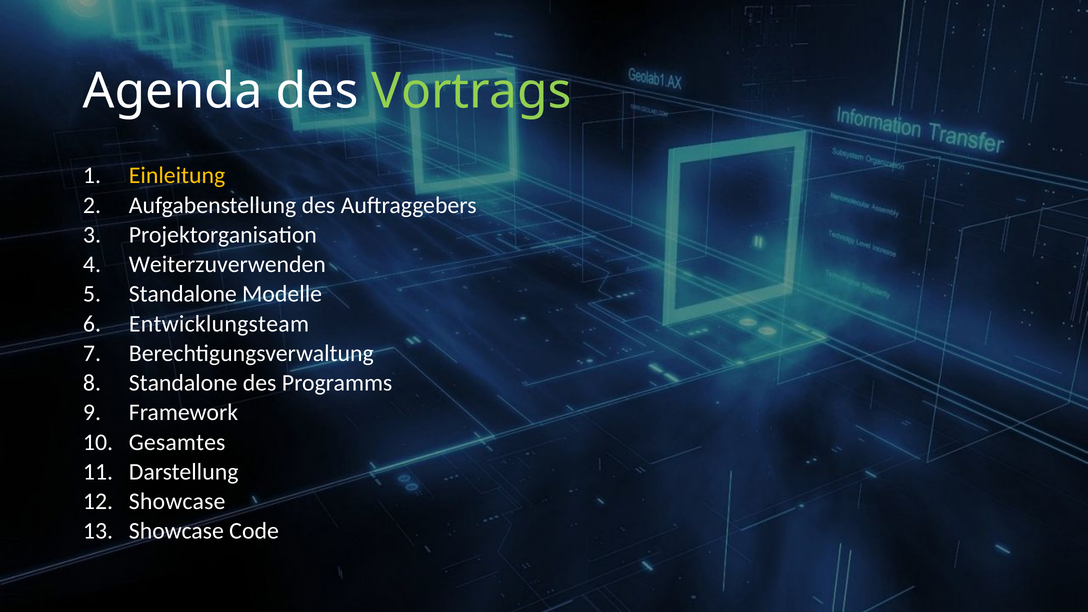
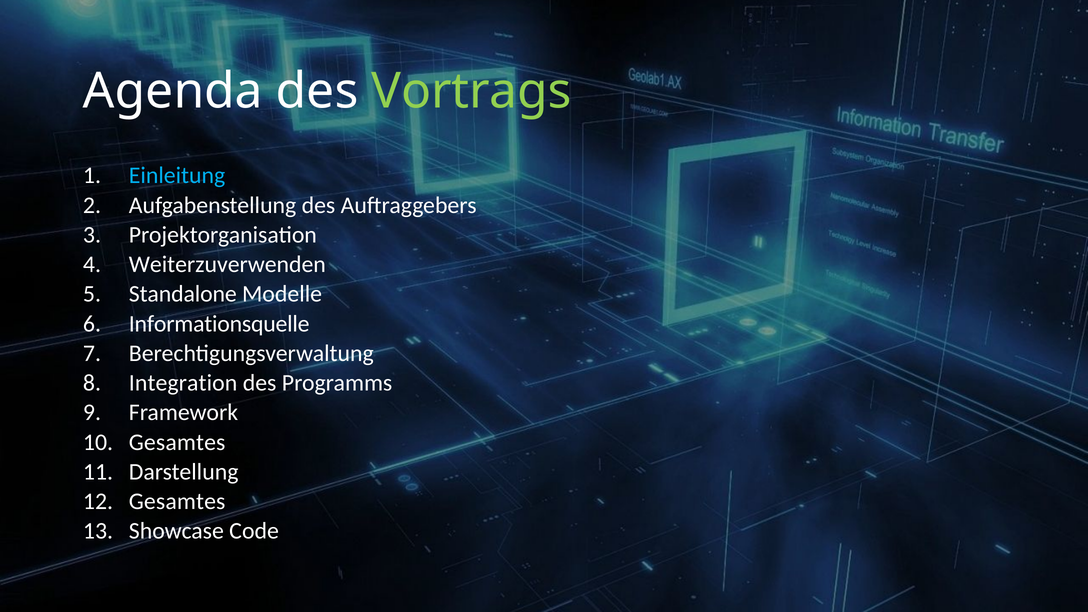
Einleitung colour: yellow -> light blue
Entwicklungsteam: Entwicklungsteam -> Informationsquelle
Standalone at (183, 383): Standalone -> Integration
Showcase at (177, 501): Showcase -> Gesamtes
